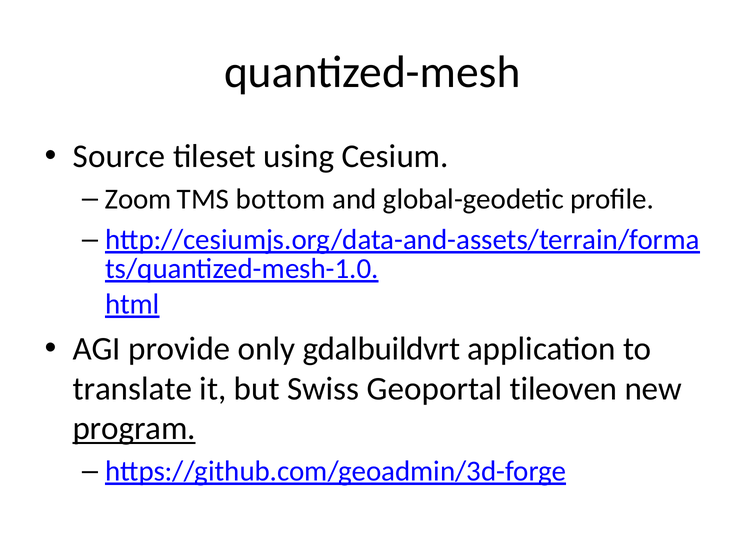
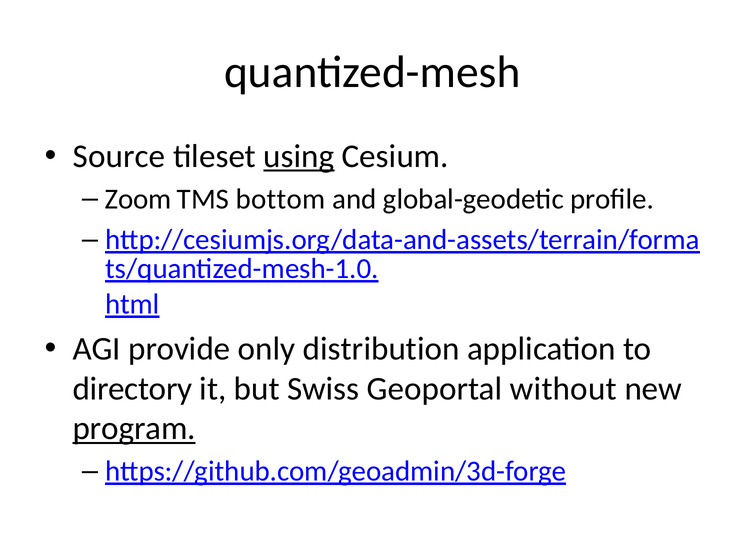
using underline: none -> present
gdalbuildvrt: gdalbuildvrt -> distribution
translate: translate -> directory
tileoven: tileoven -> without
